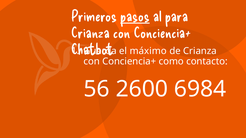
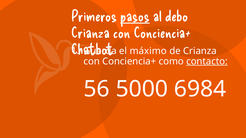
para: para -> debo
contacto underline: none -> present
2600: 2600 -> 5000
